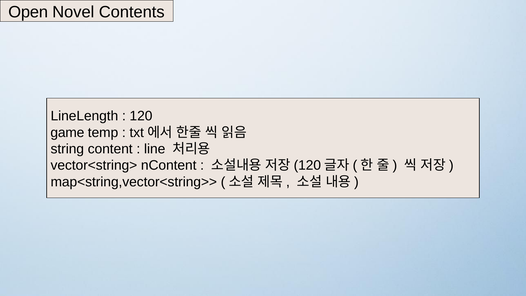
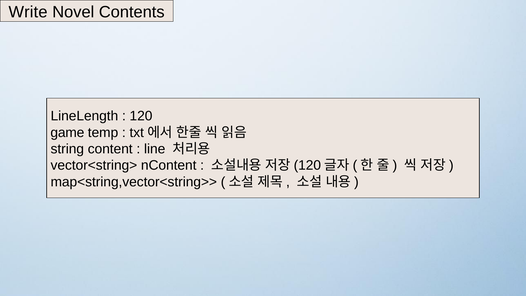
Open: Open -> Write
